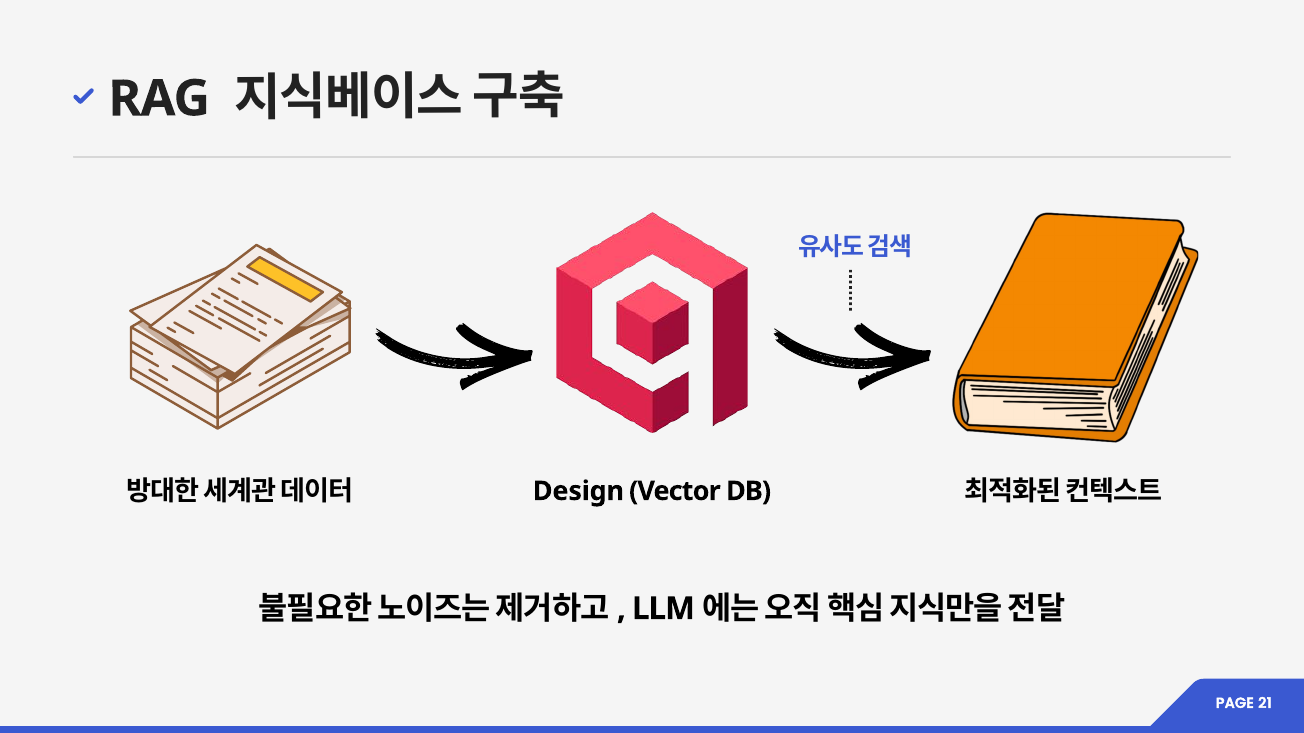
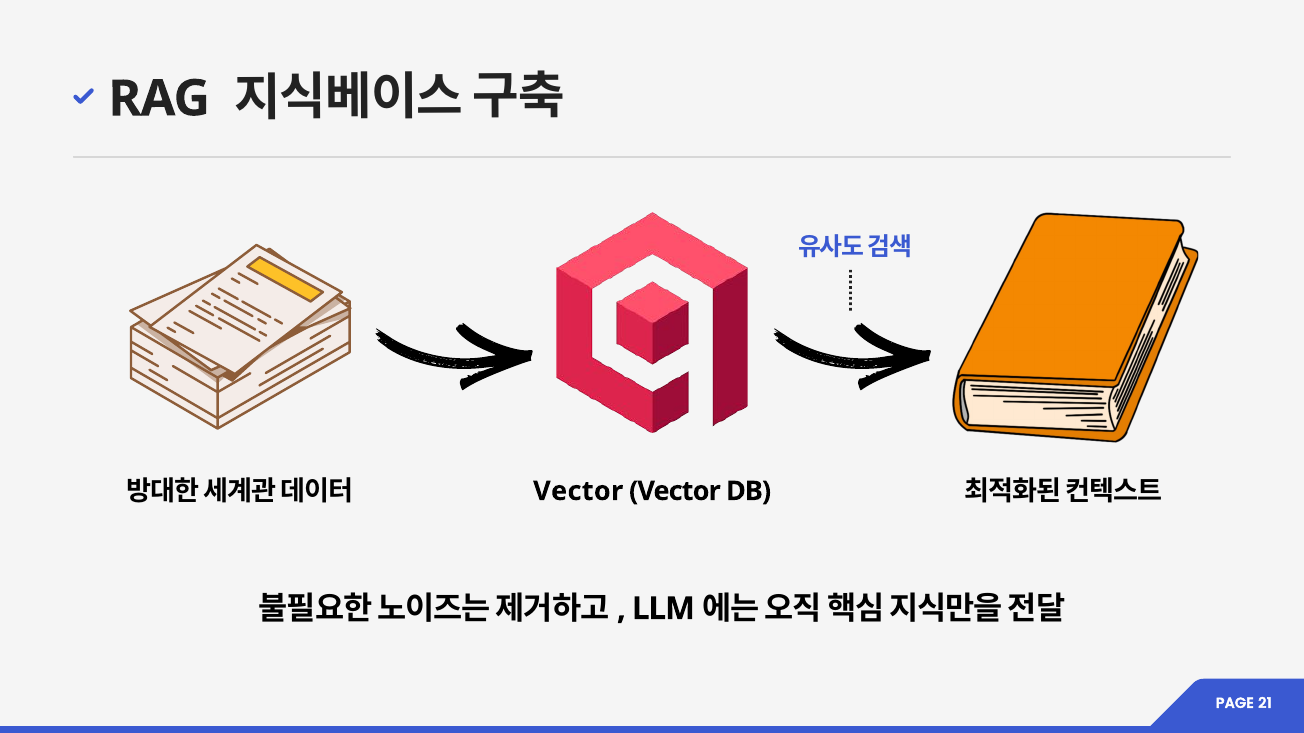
Design at (578, 491): Design -> Vector
